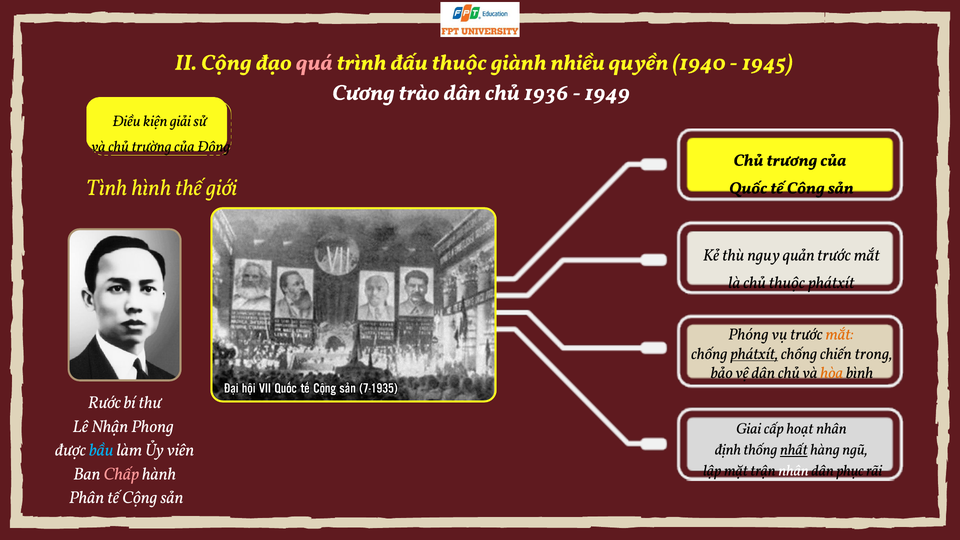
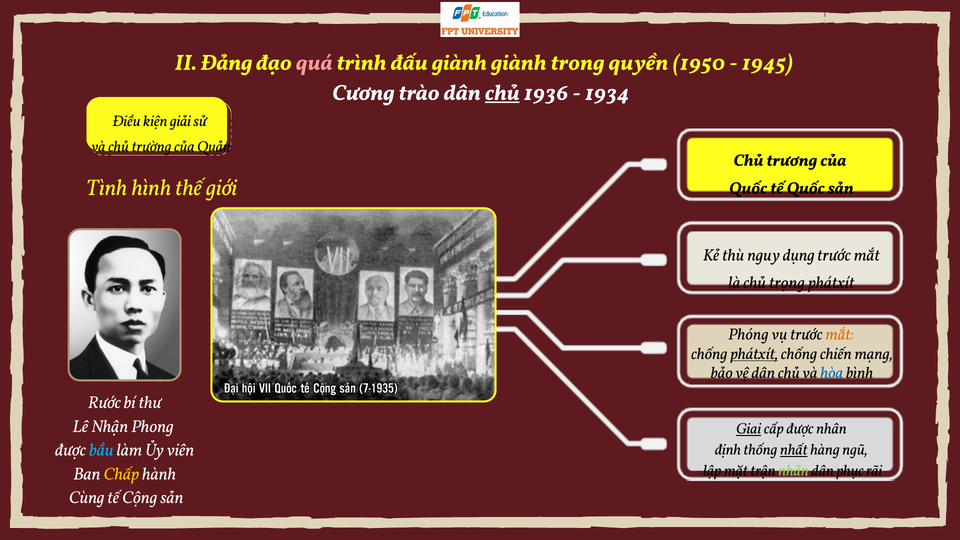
II Cộng: Cộng -> Đảng
đấu thuộc: thuộc -> giành
nhiều: nhiều -> trong
1940: 1940 -> 1950
chủ at (502, 93) underline: none -> present
1949: 1949 -> 1934
Đông: Đông -> Quản
tế Công: Công -> Quốc
quản: quản -> dụng
chủ thuộc: thuộc -> trọng
trong: trong -> mạng
hòa colour: orange -> blue
Giai underline: none -> present
cấp hoạt: hoạt -> được
nhân at (794, 471) colour: white -> light green
Chấp colour: pink -> yellow
Phân: Phân -> Cùng
